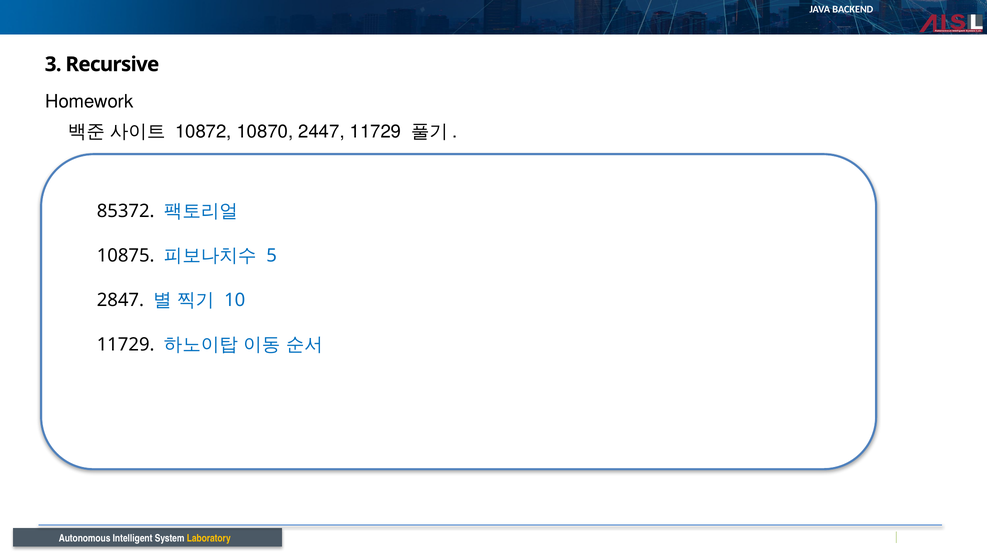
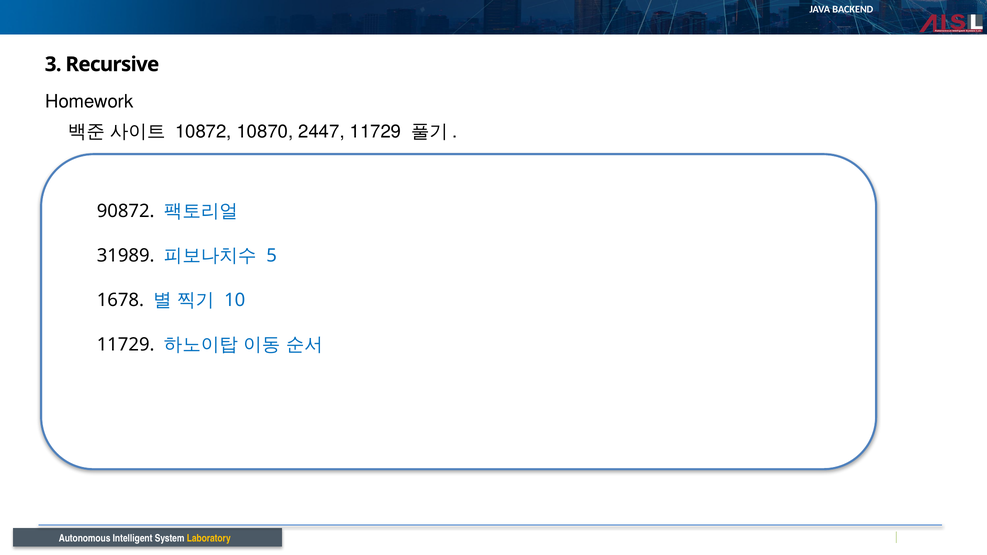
85372: 85372 -> 90872
10875: 10875 -> 31989
2847: 2847 -> 1678
